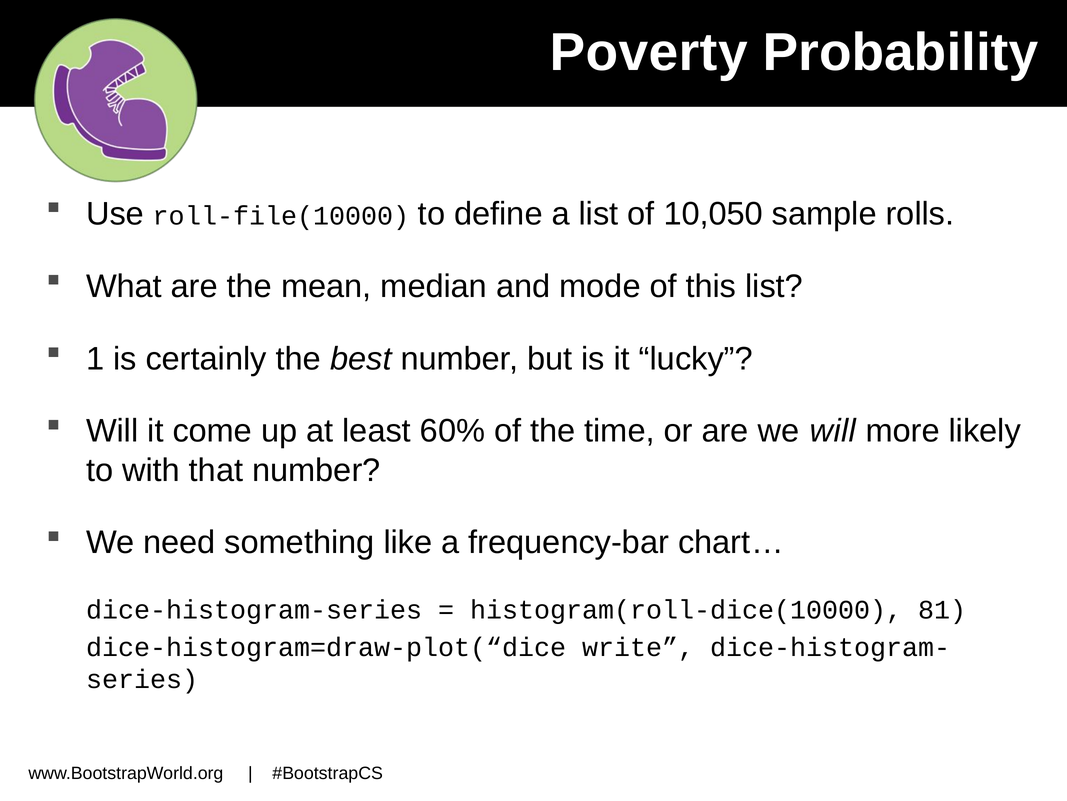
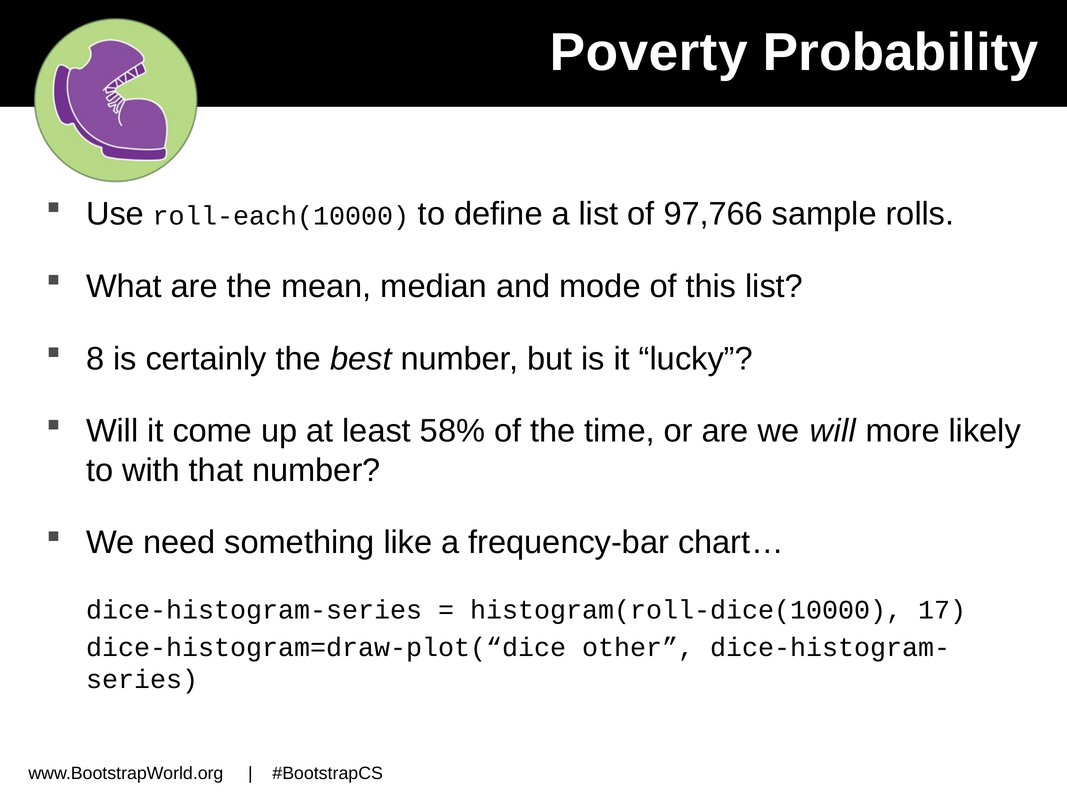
roll-file(10000: roll-file(10000 -> roll-each(10000
10,050: 10,050 -> 97,766
1: 1 -> 8
60%: 60% -> 58%
81: 81 -> 17
write: write -> other
